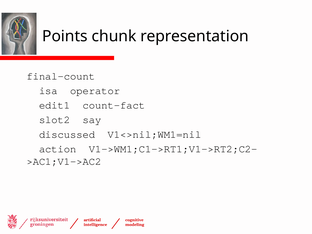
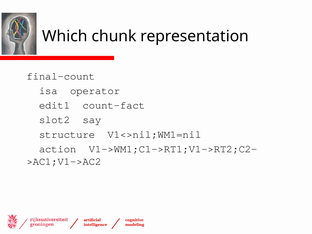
Points: Points -> Which
discussed: discussed -> structure
